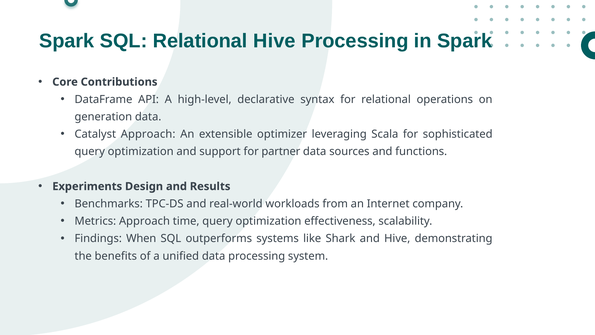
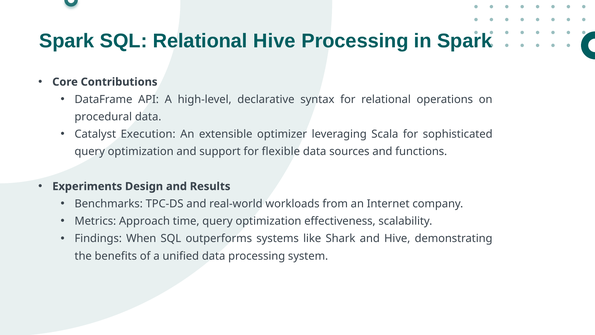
generation: generation -> procedural
Catalyst Approach: Approach -> Execution
partner: partner -> flexible
